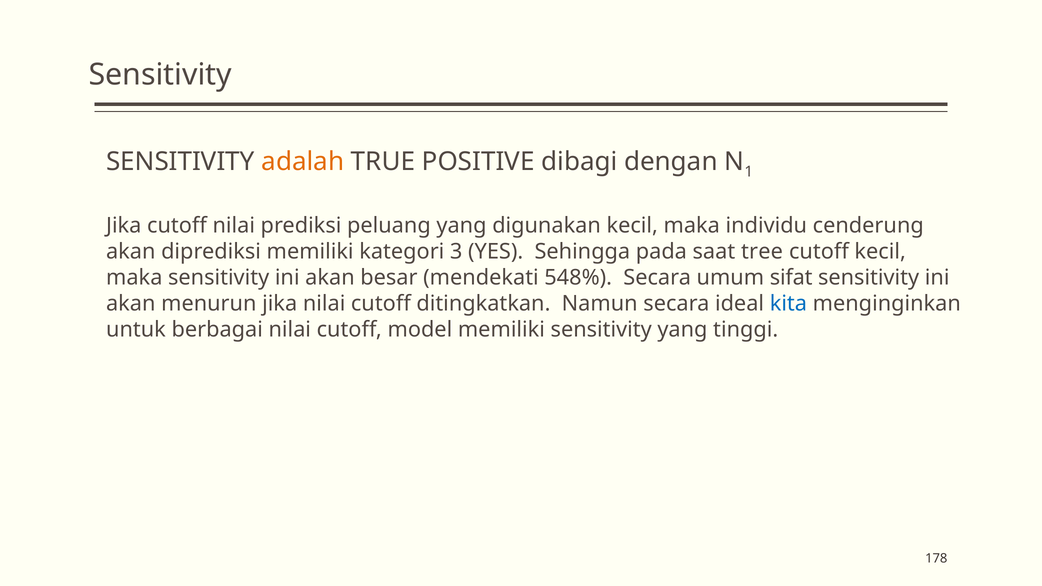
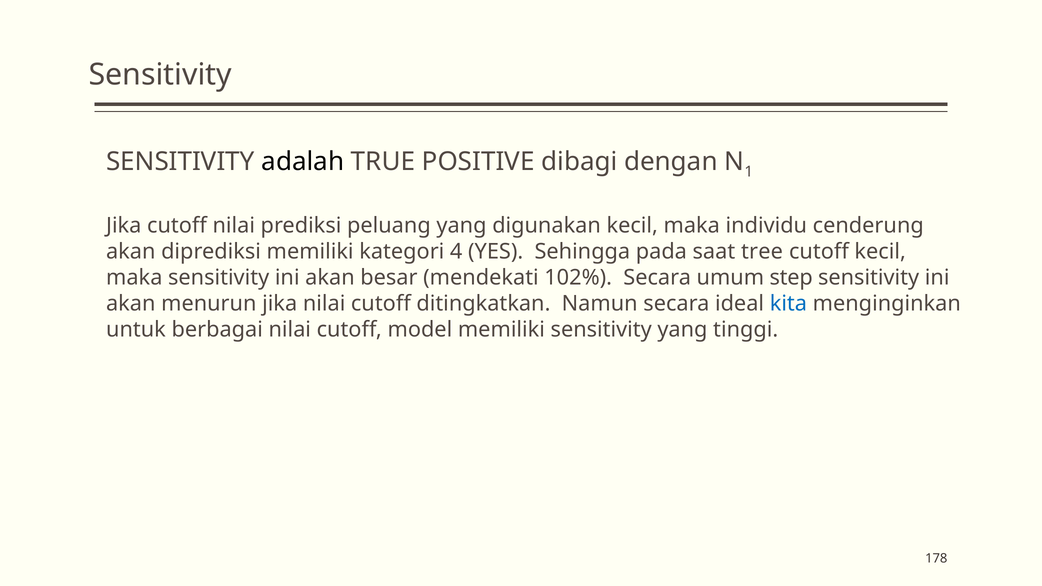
adalah colour: orange -> black
3: 3 -> 4
548%: 548% -> 102%
sifat: sifat -> step
